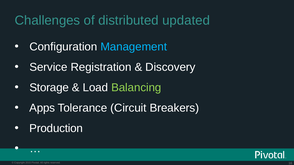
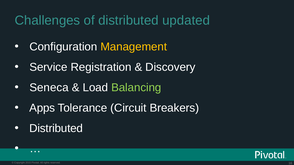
Management colour: light blue -> yellow
Storage: Storage -> Seneca
Production at (56, 129): Production -> Distributed
